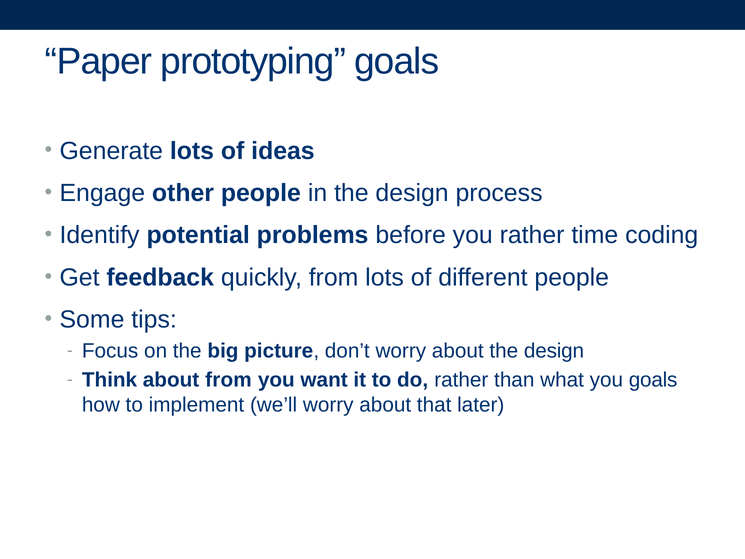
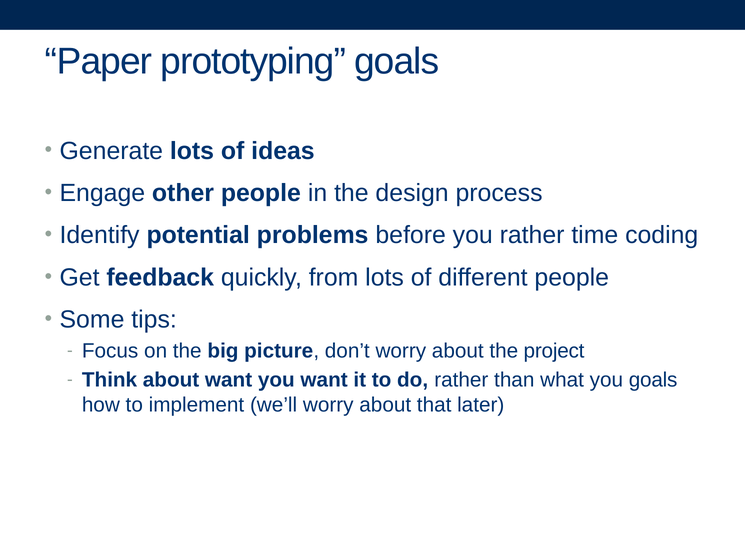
about the design: design -> project
about from: from -> want
